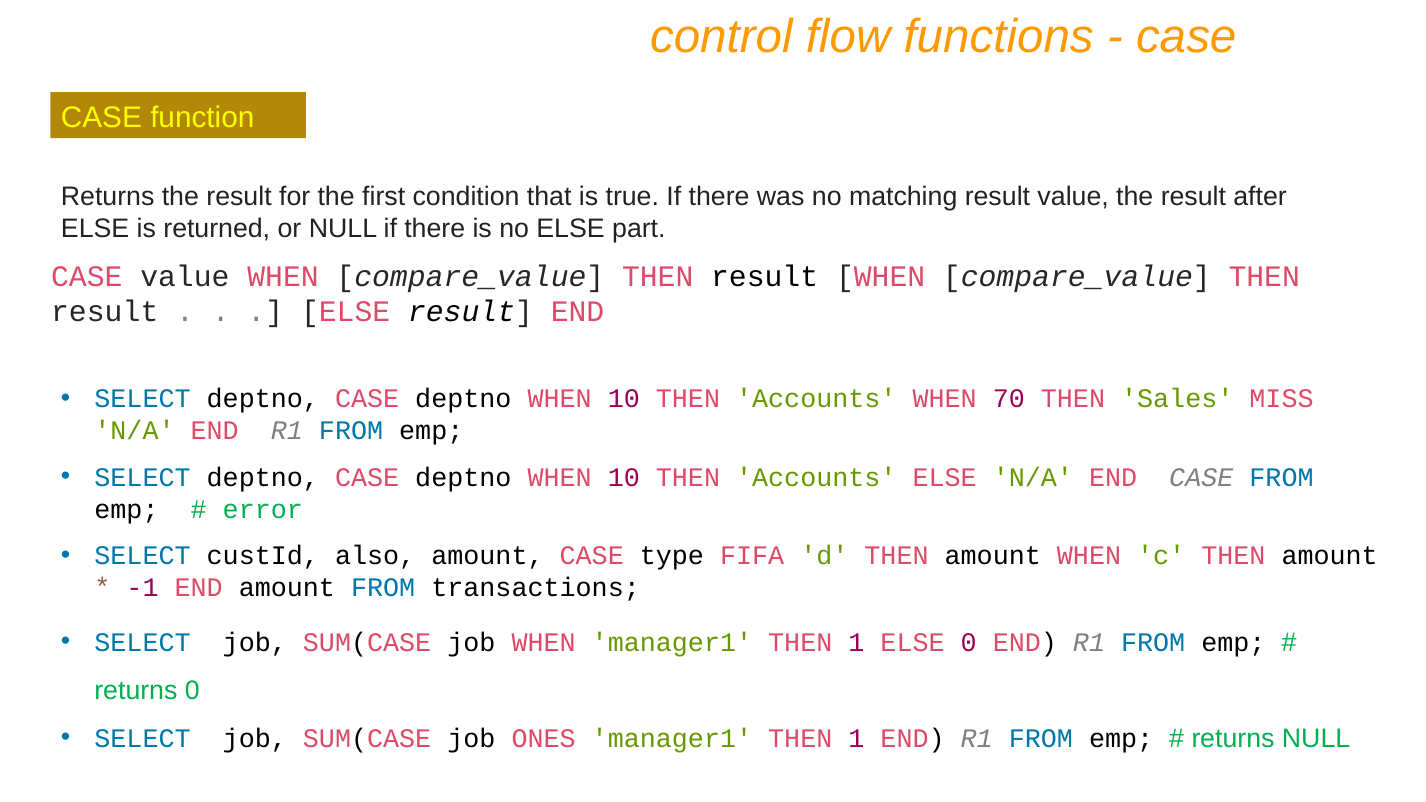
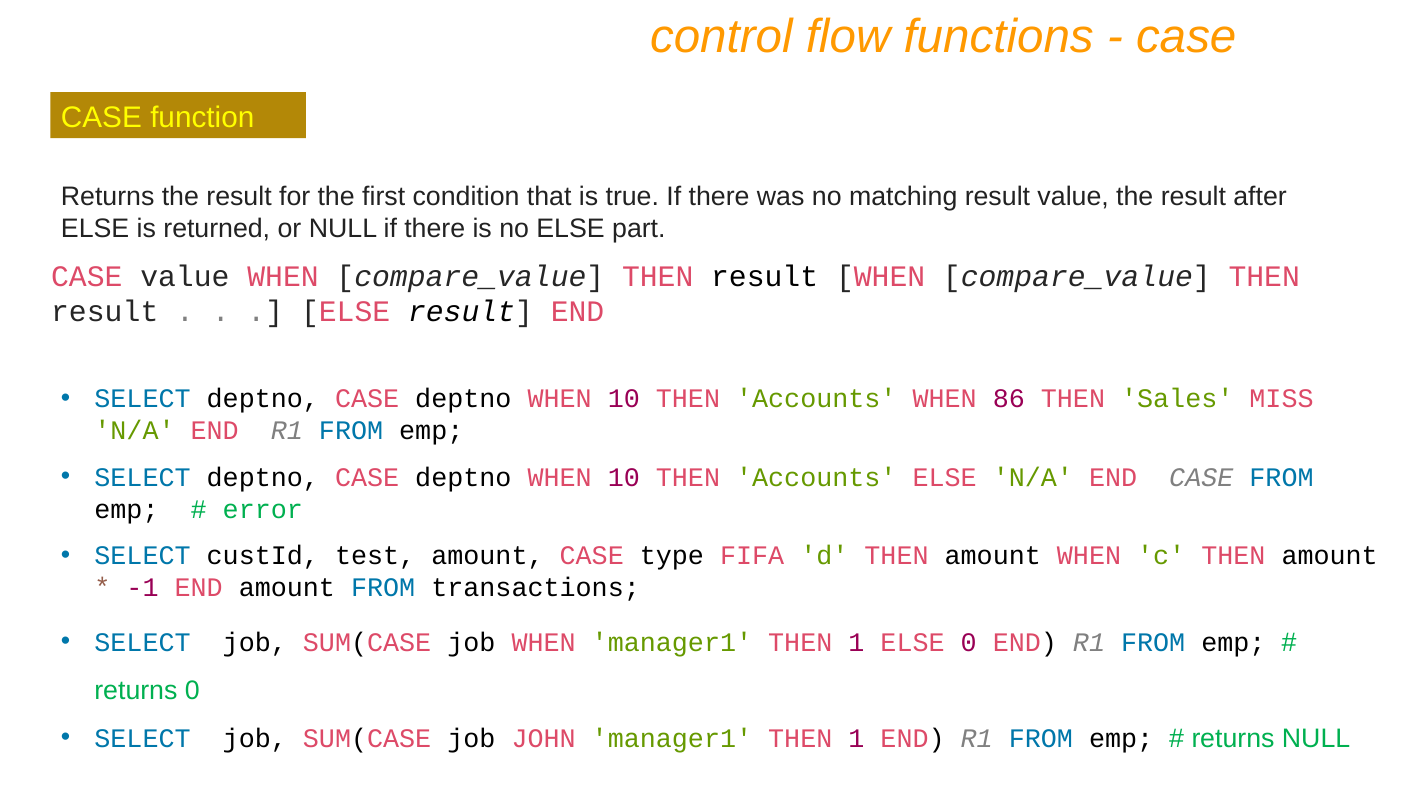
70: 70 -> 86
also: also -> test
ONES: ONES -> JOHN
